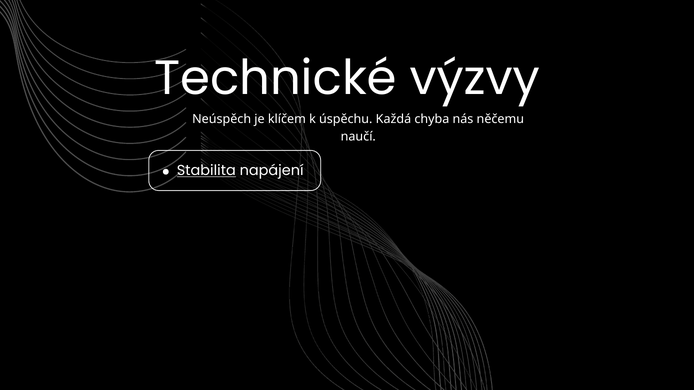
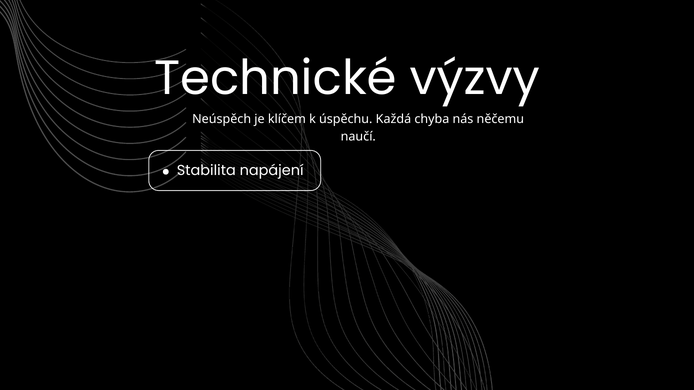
Stabilita underline: present -> none
